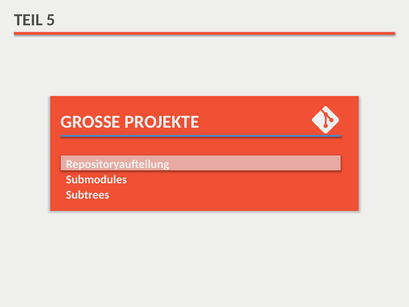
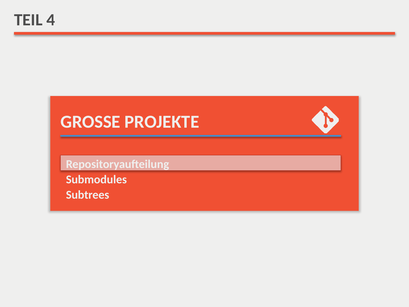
5: 5 -> 4
